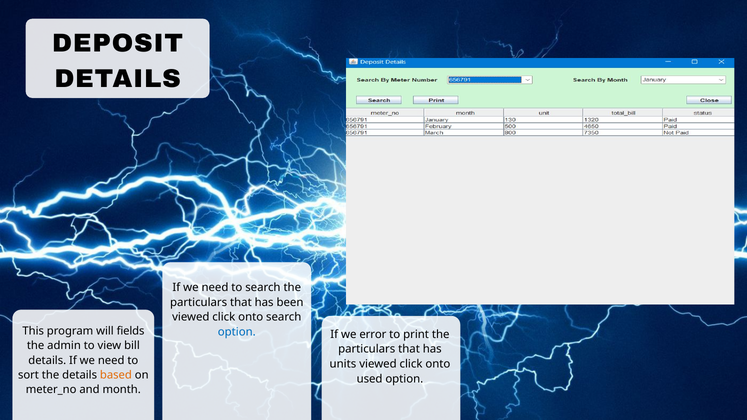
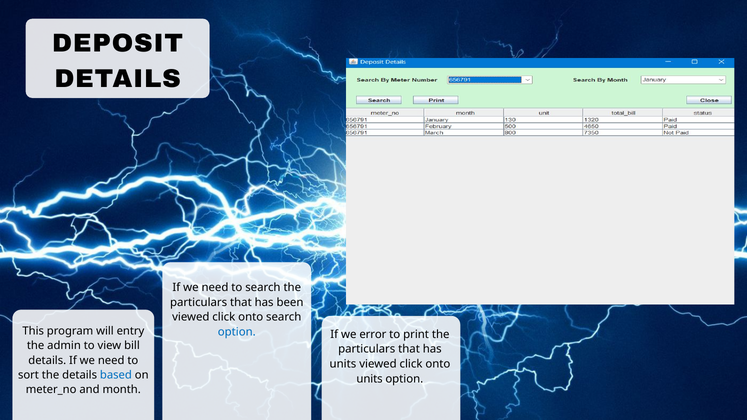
fields: fields -> entry
based colour: orange -> blue
used at (370, 379): used -> units
